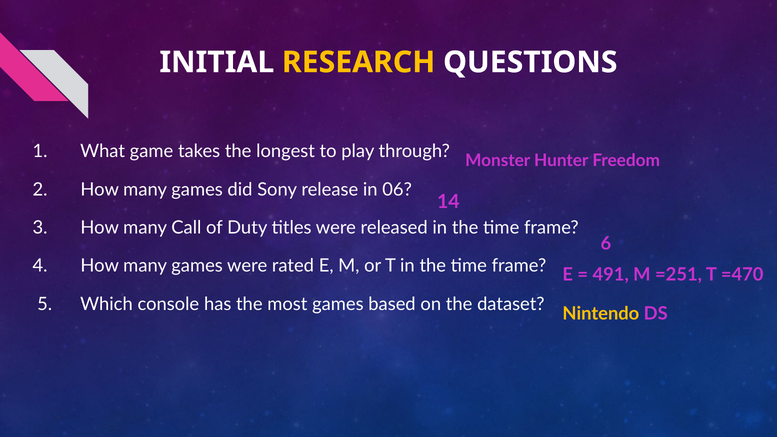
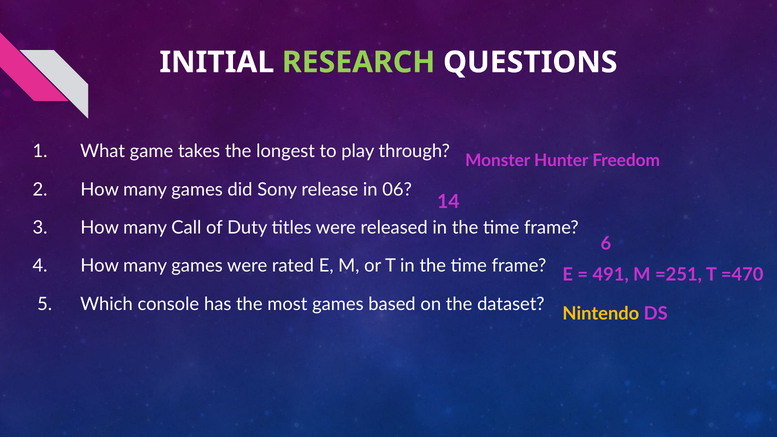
RESEARCH colour: yellow -> light green
